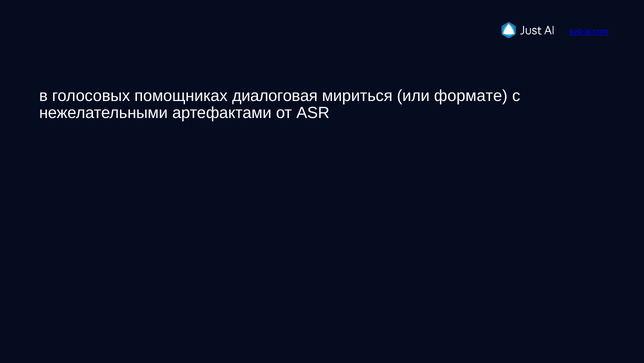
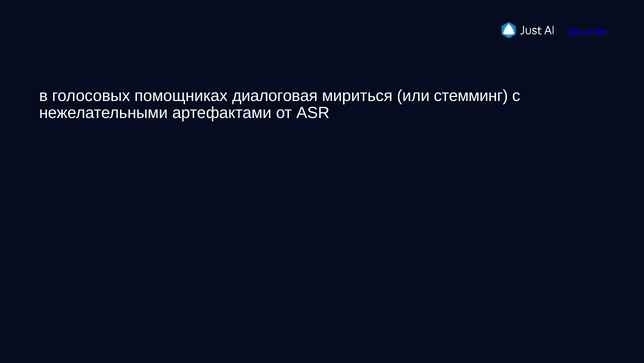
формате: формате -> стемминг
